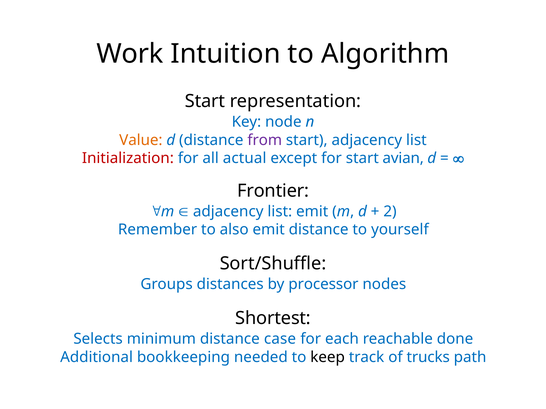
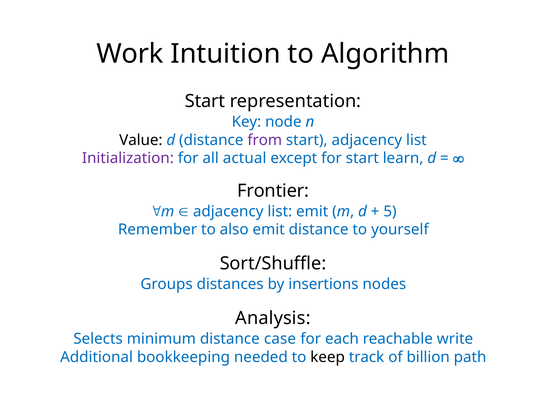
Value colour: orange -> black
Initialization colour: red -> purple
avian: avian -> learn
2: 2 -> 5
processor: processor -> insertions
Shortest: Shortest -> Analysis
done: done -> write
trucks: trucks -> billion
